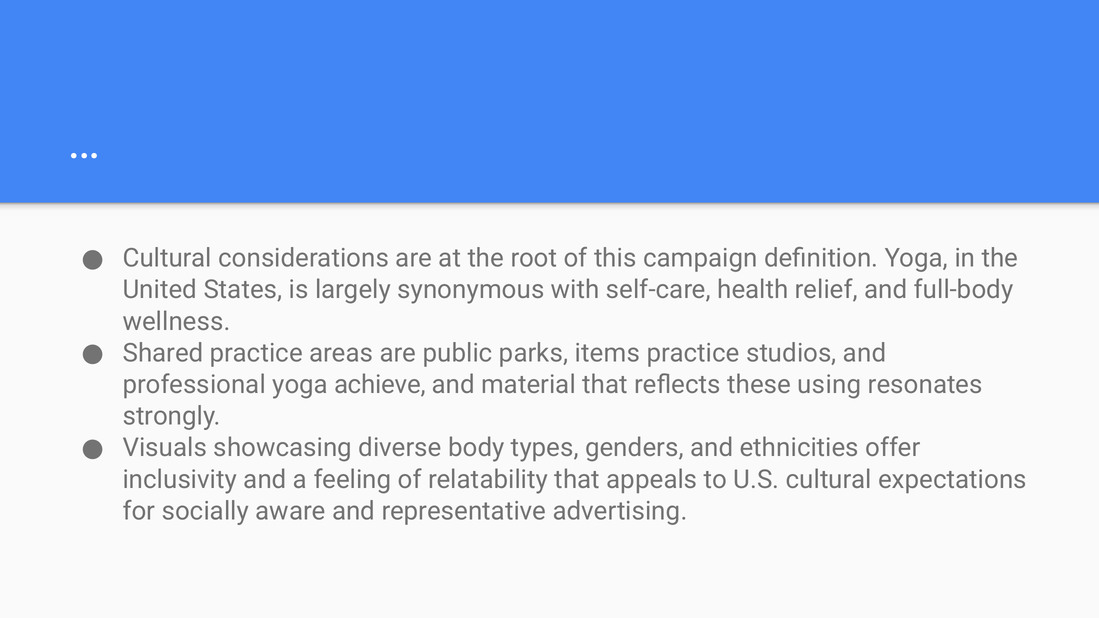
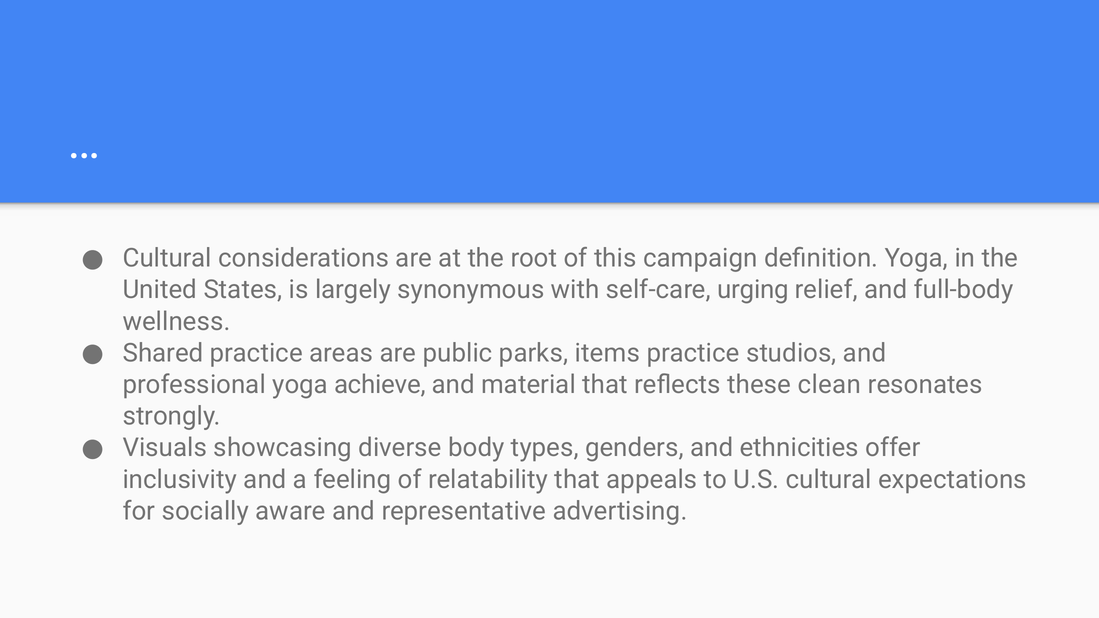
health: health -> urging
using: using -> clean
